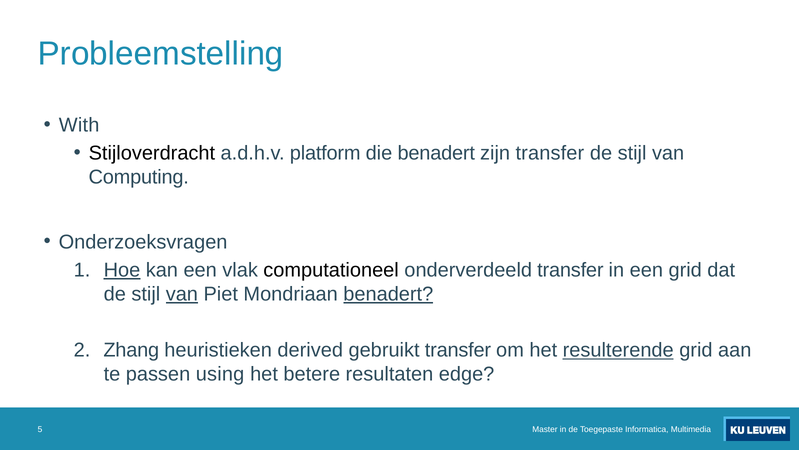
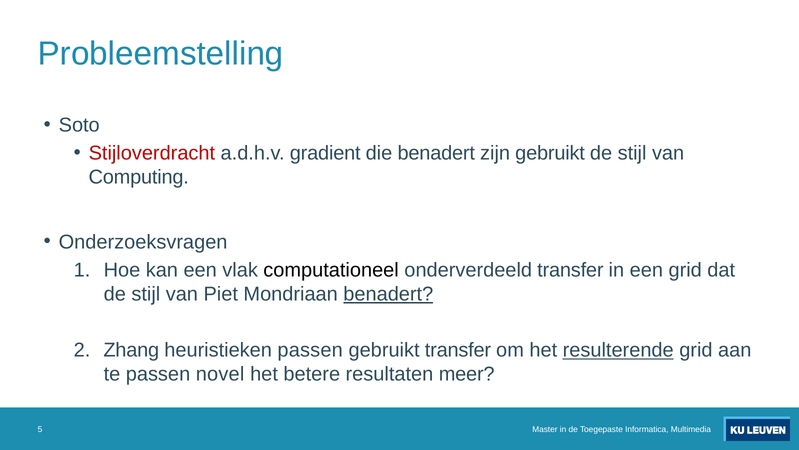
With: With -> Soto
Stijloverdracht colour: black -> red
platform: platform -> gradient
zijn transfer: transfer -> gebruikt
Hoe underline: present -> none
van at (182, 294) underline: present -> none
heuristieken derived: derived -> passen
using: using -> novel
edge: edge -> meer
